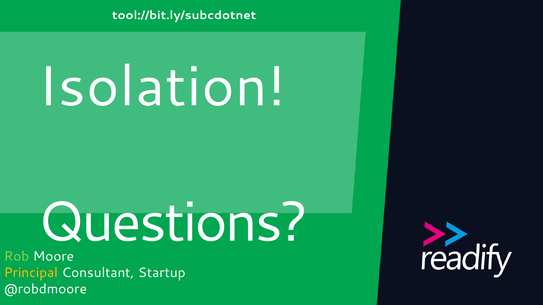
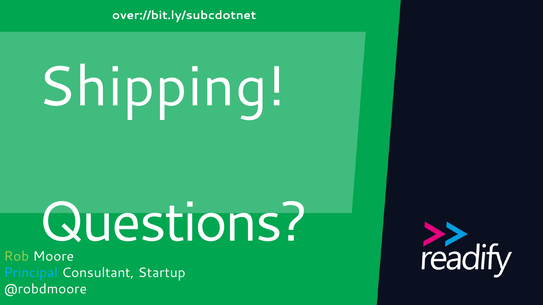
tool://bit.ly/subcdotnet: tool://bit.ly/subcdotnet -> over://bit.ly/subcdotnet
Isolation: Isolation -> Shipping
Principal colour: yellow -> light blue
